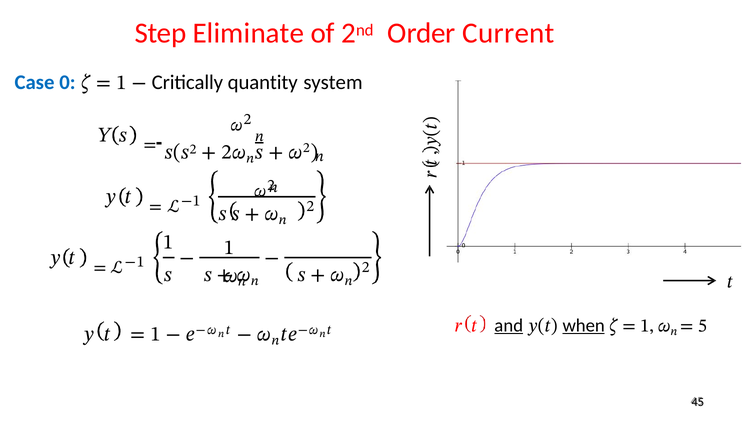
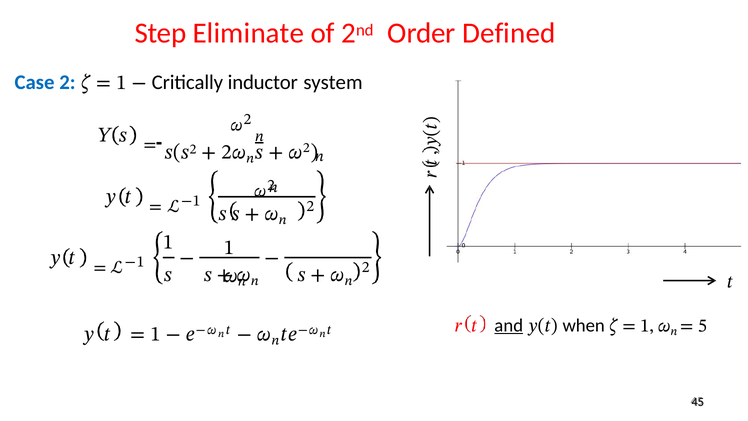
Current: Current -> Defined
Case 0: 0 -> 2
quantity: quantity -> inductor
when underline: present -> none
